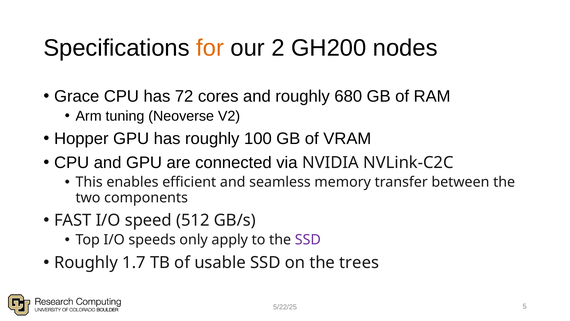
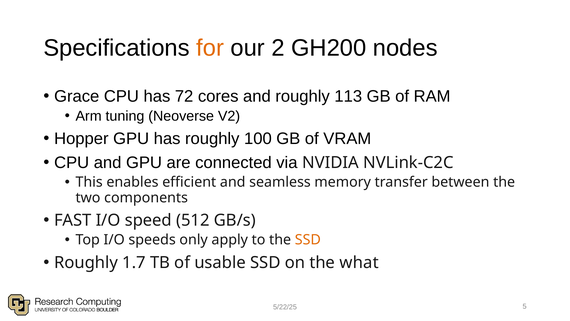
680: 680 -> 113
SSD at (308, 240) colour: purple -> orange
trees: trees -> what
